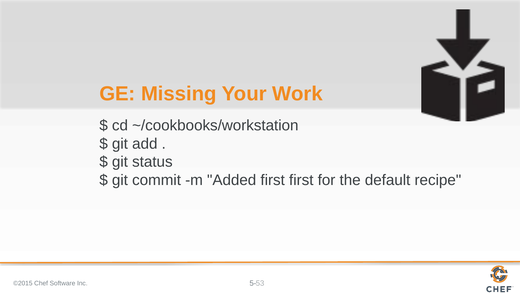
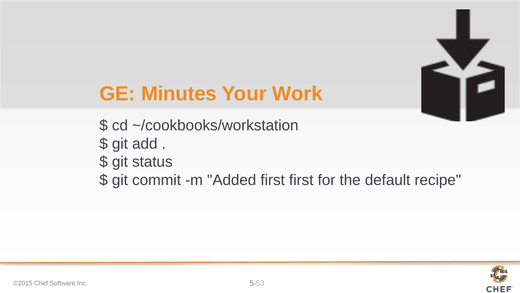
Missing: Missing -> Minutes
